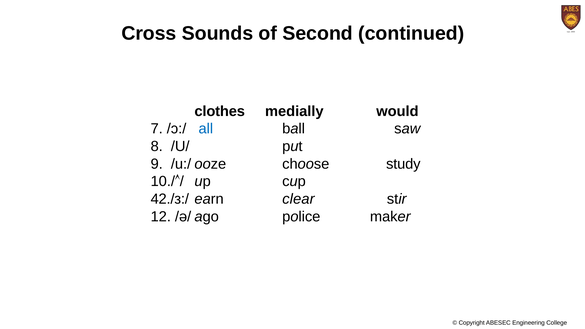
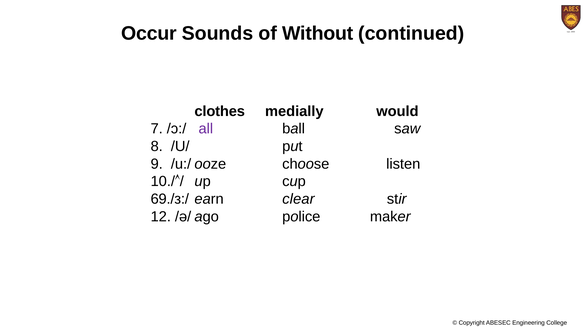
Cross: Cross -> Occur
Second: Second -> Without
all colour: blue -> purple
study: study -> listen
42./з:/: 42./з:/ -> 69./з:/
